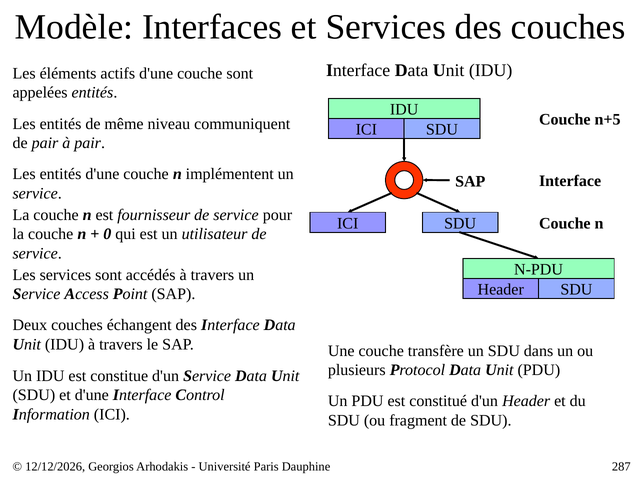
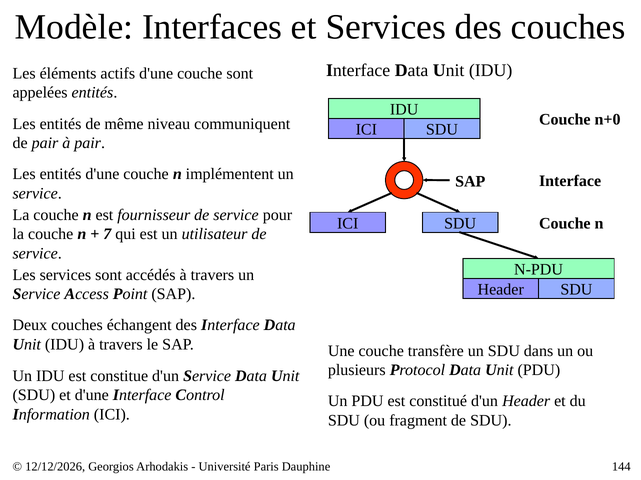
n+5: n+5 -> n+0
0: 0 -> 7
287: 287 -> 144
